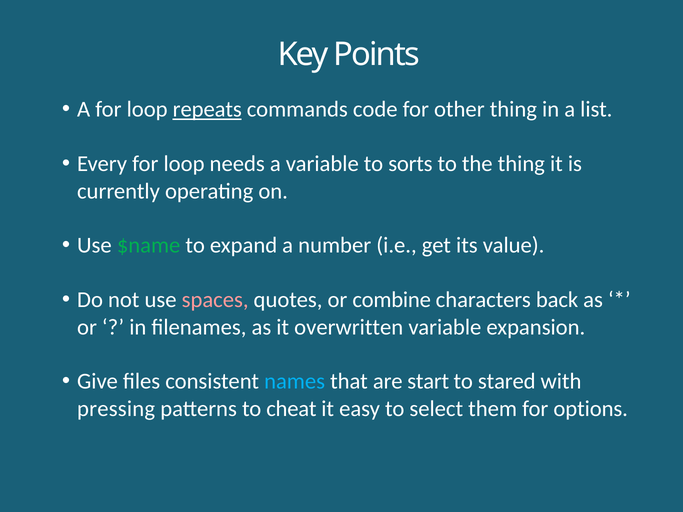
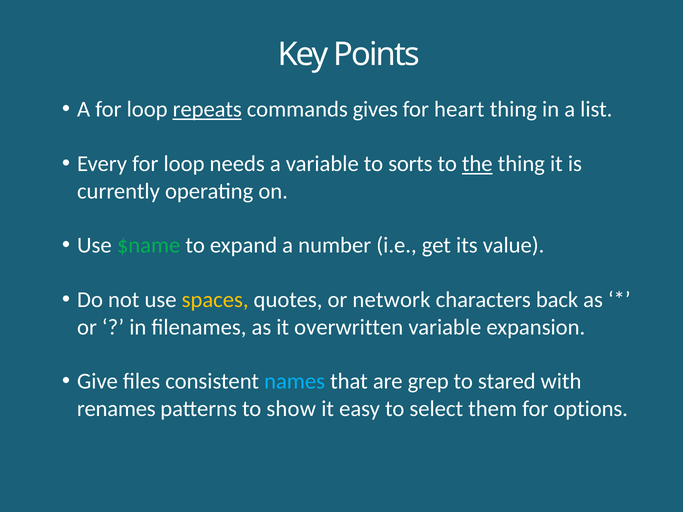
code: code -> gives
other: other -> heart
the underline: none -> present
spaces colour: pink -> yellow
combine: combine -> network
start: start -> grep
pressing: pressing -> renames
cheat: cheat -> show
